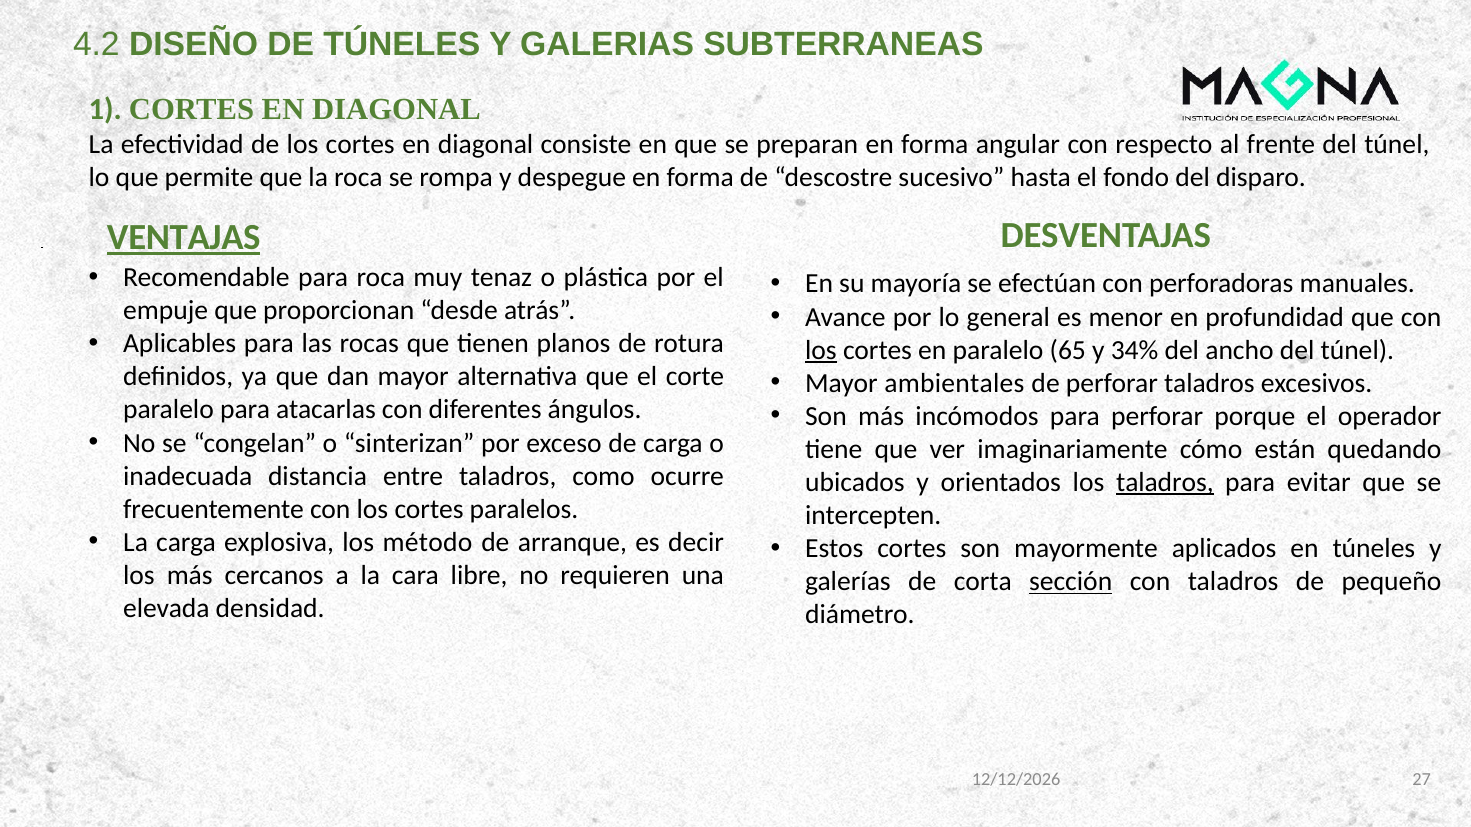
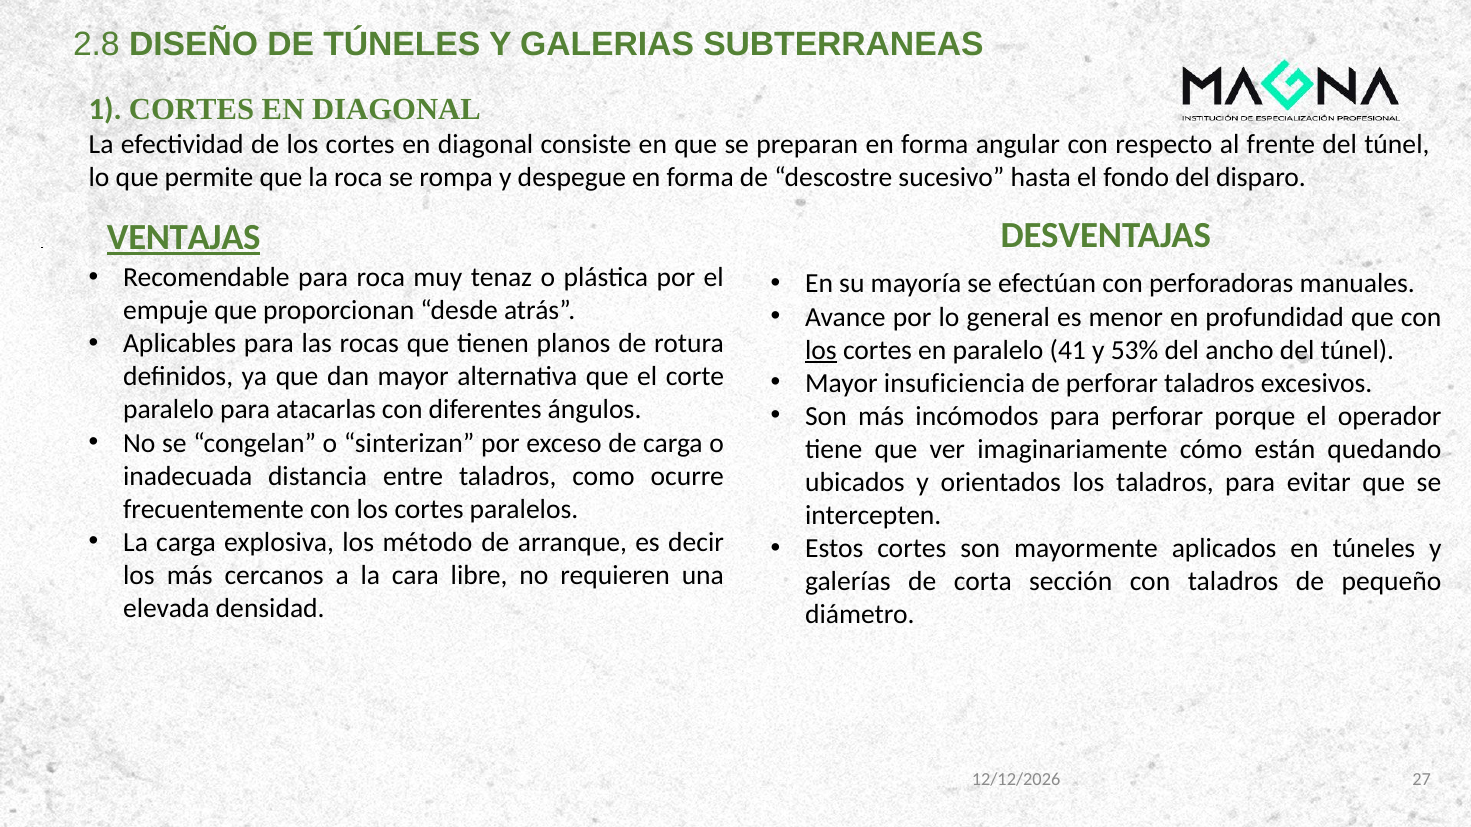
4.2: 4.2 -> 2.8
65: 65 -> 41
34%: 34% -> 53%
ambientales: ambientales -> insuficiencia
taladros at (1165, 483) underline: present -> none
sección underline: present -> none
